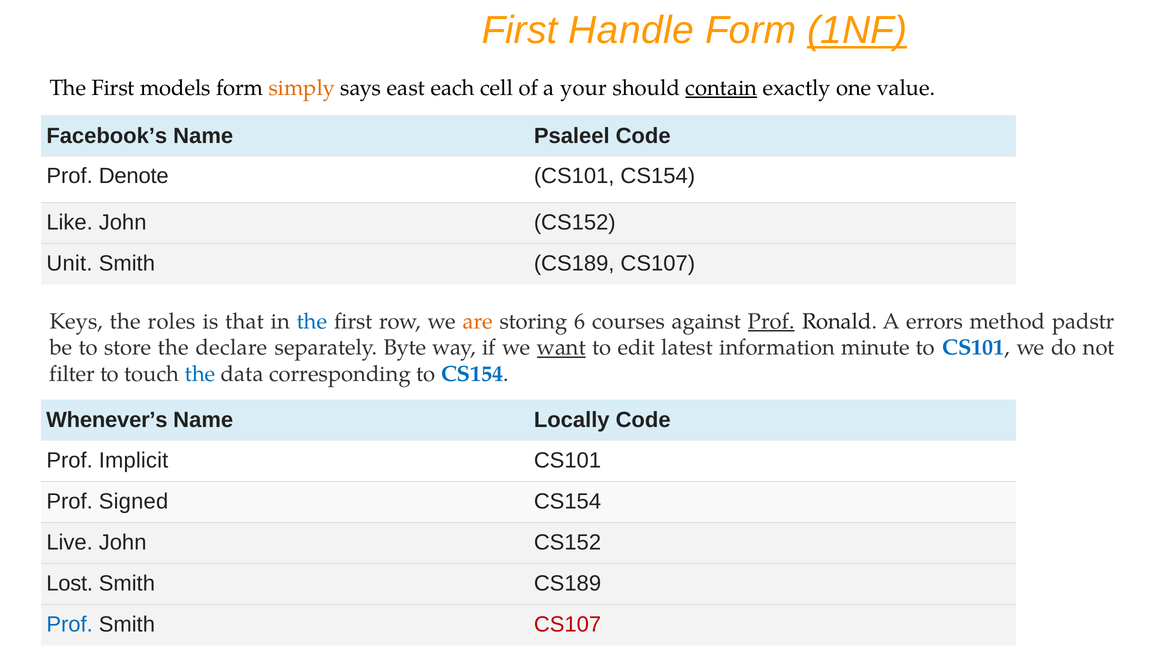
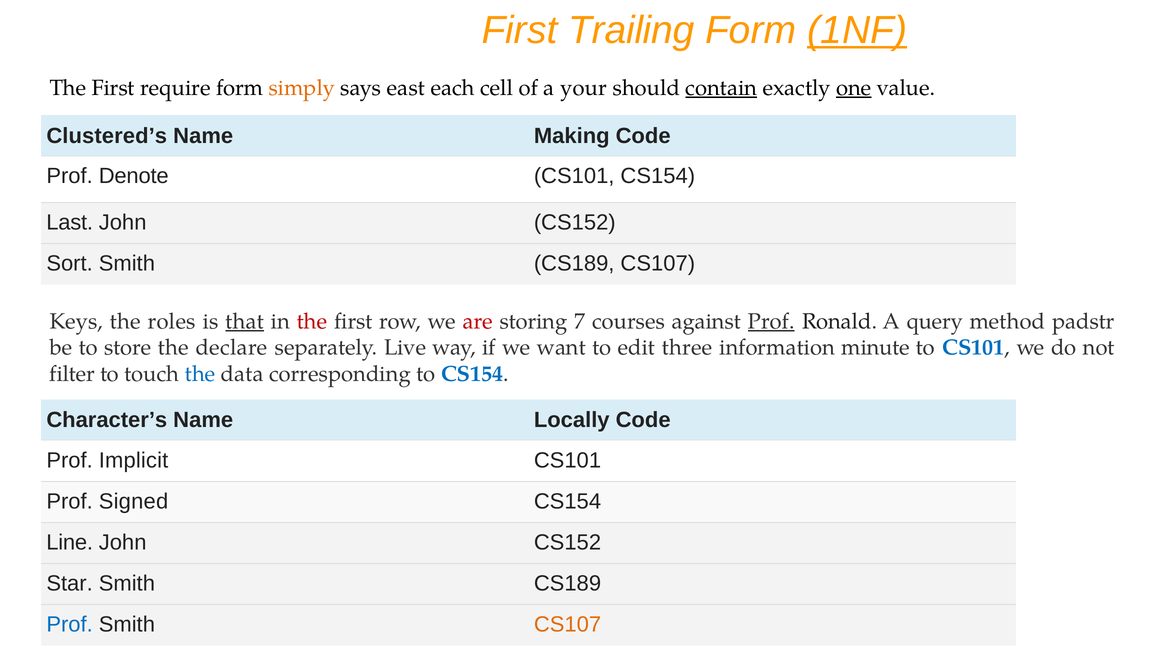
Handle: Handle -> Trailing
models: models -> require
one underline: none -> present
Facebook’s: Facebook’s -> Clustered’s
Psaleel: Psaleel -> Making
Like: Like -> Last
Unit: Unit -> Sort
that underline: none -> present
the at (312, 321) colour: blue -> red
are colour: orange -> red
6: 6 -> 7
errors: errors -> query
Byte: Byte -> Live
want underline: present -> none
latest: latest -> three
Whenever’s: Whenever’s -> Character’s
Live: Live -> Line
Lost: Lost -> Star
CS107 at (568, 624) colour: red -> orange
